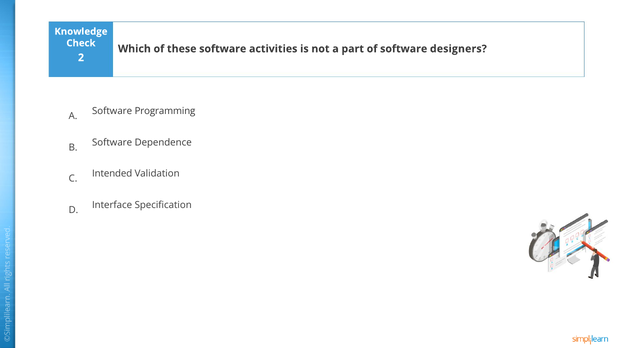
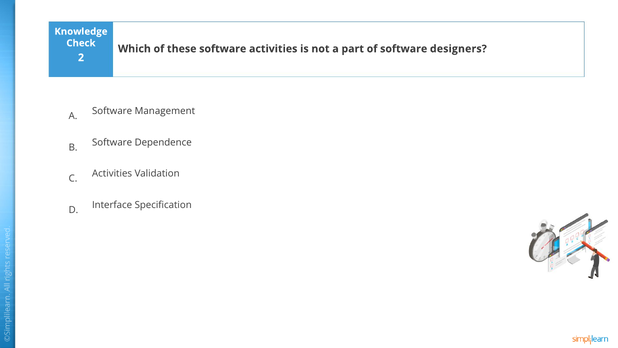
Programming: Programming -> Management
Intended at (112, 174): Intended -> Activities
